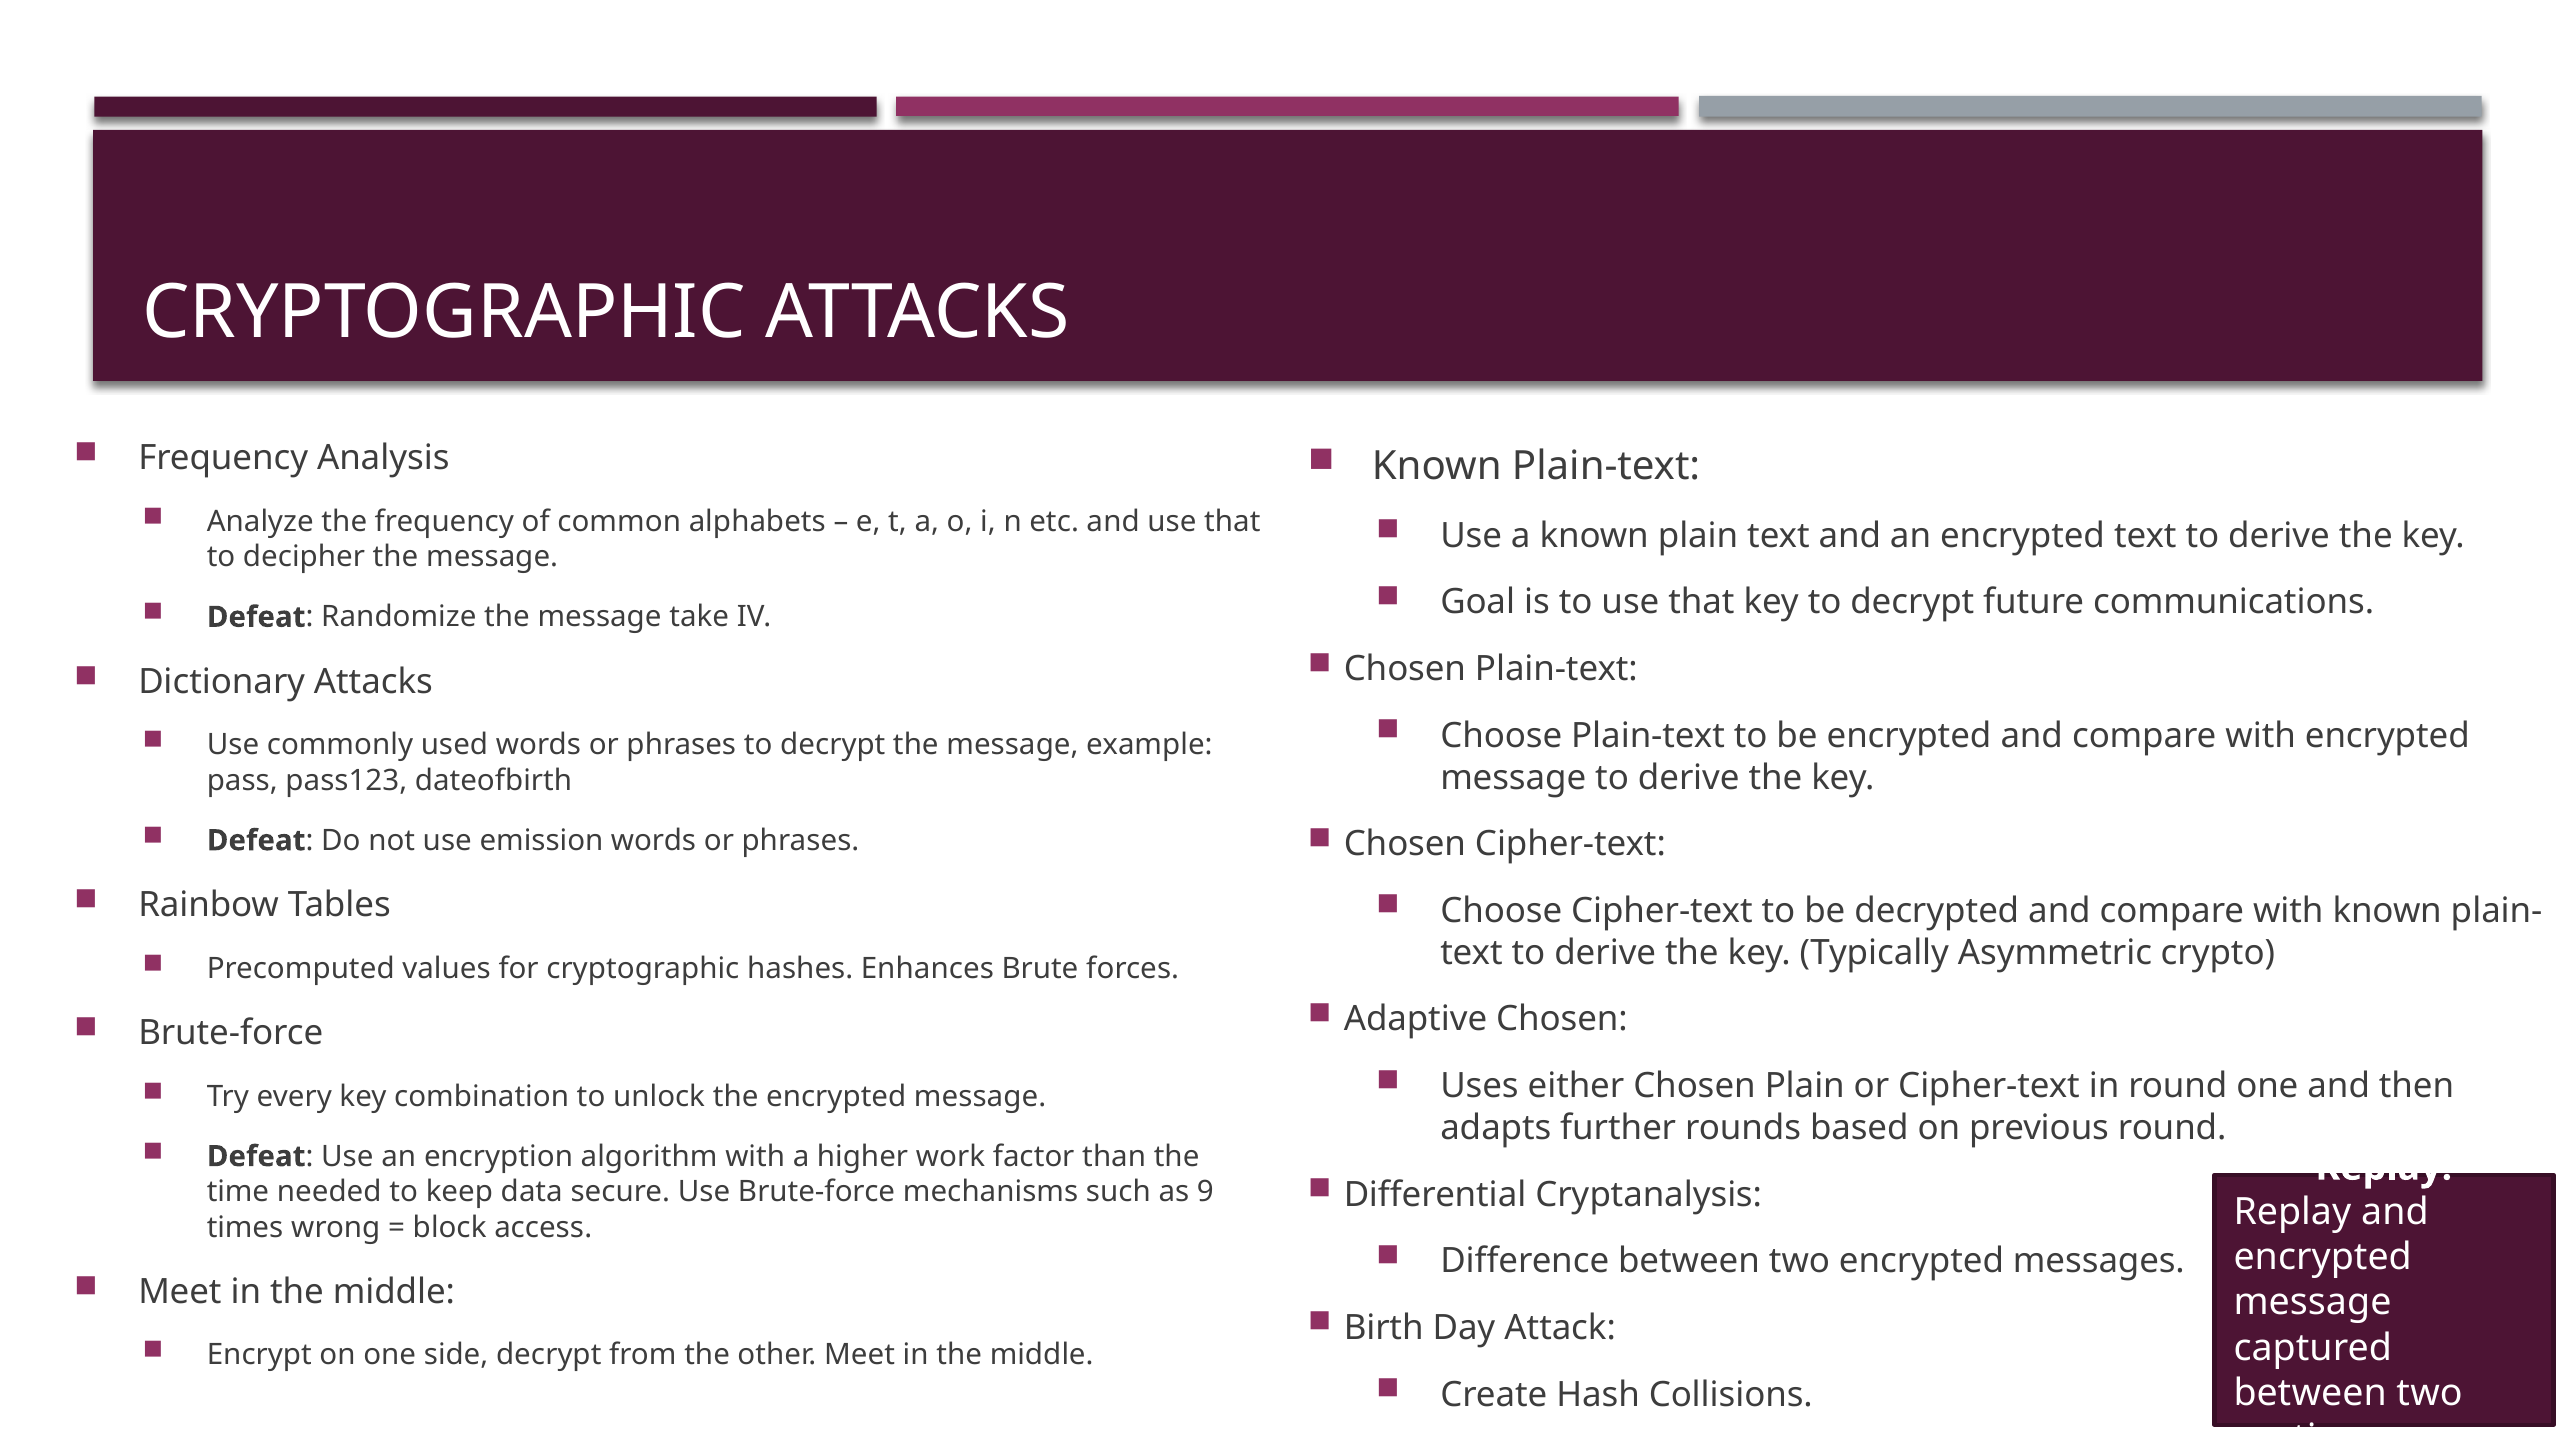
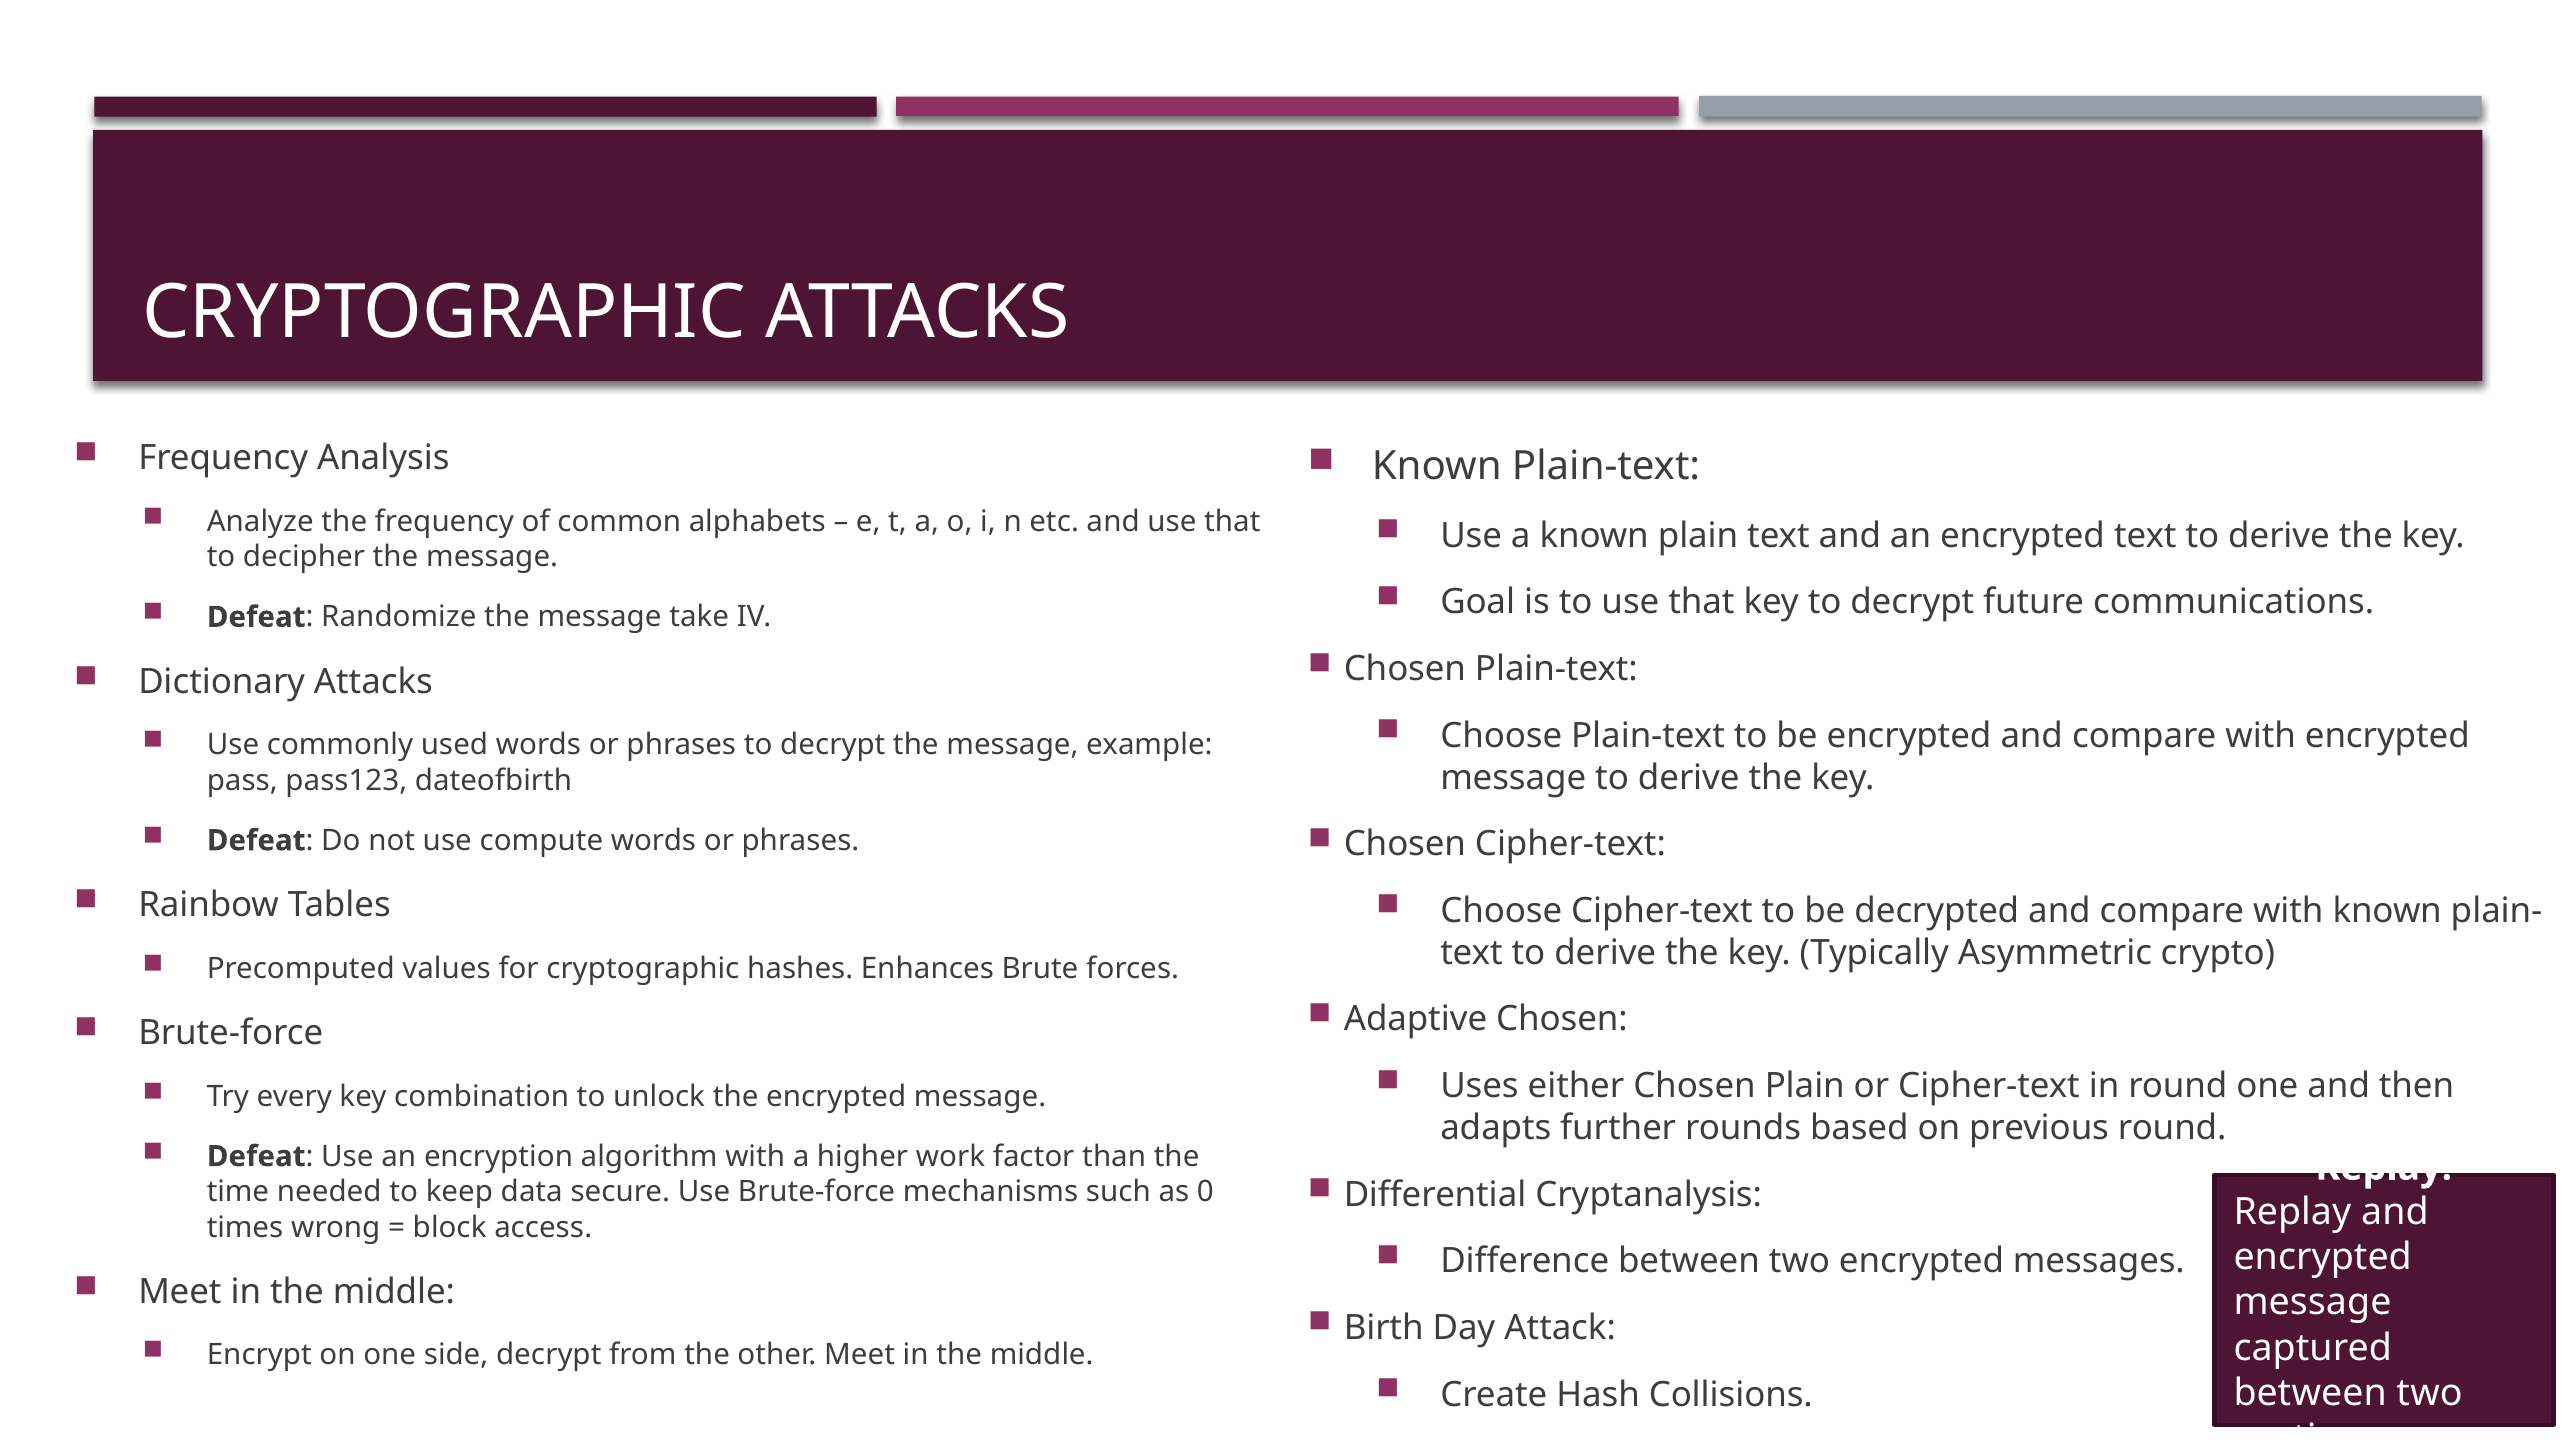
emission: emission -> compute
9: 9 -> 0
